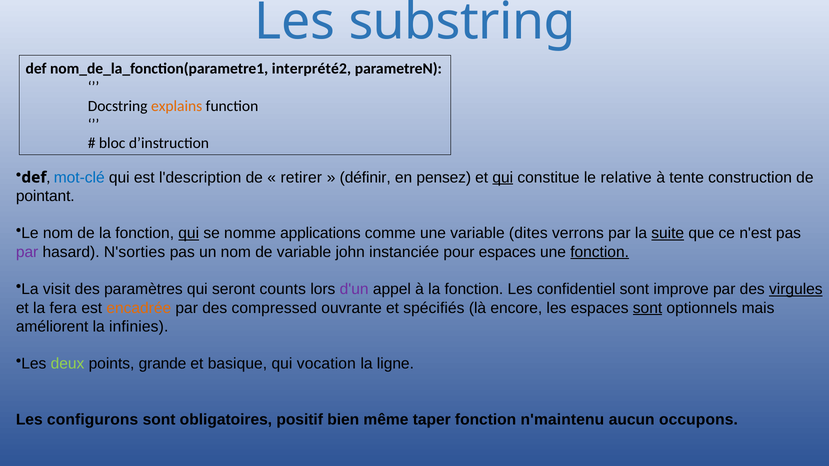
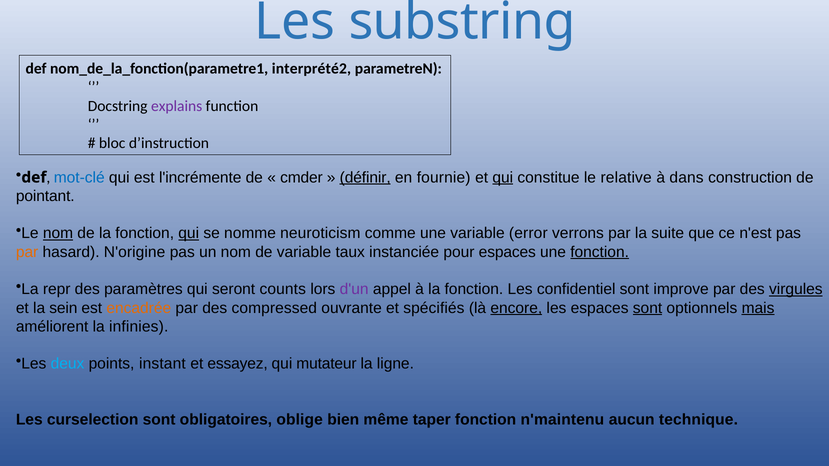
explains colour: orange -> purple
l'description: l'description -> l'incrémente
retirer: retirer -> cmder
définir underline: none -> present
pensez: pensez -> fournie
tente: tente -> dans
nom at (58, 234) underline: none -> present
applications: applications -> neuroticism
dites: dites -> error
suite underline: present -> none
par at (27, 252) colour: purple -> orange
N'sorties: N'sorties -> N'origine
john: john -> taux
visit: visit -> repr
fera: fera -> sein
encore underline: none -> present
mais underline: none -> present
deux colour: light green -> light blue
grande: grande -> instant
basique: basique -> essayez
vocation: vocation -> mutateur
configurons: configurons -> curselection
positif: positif -> oblige
occupons: occupons -> technique
